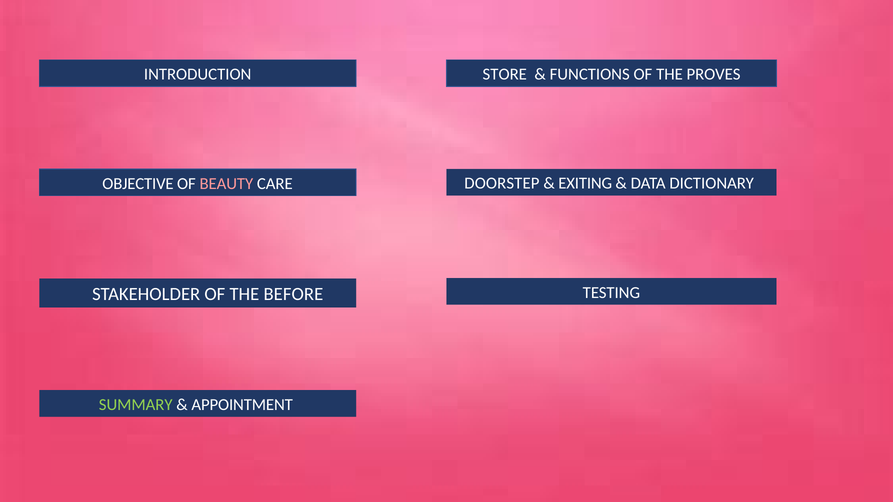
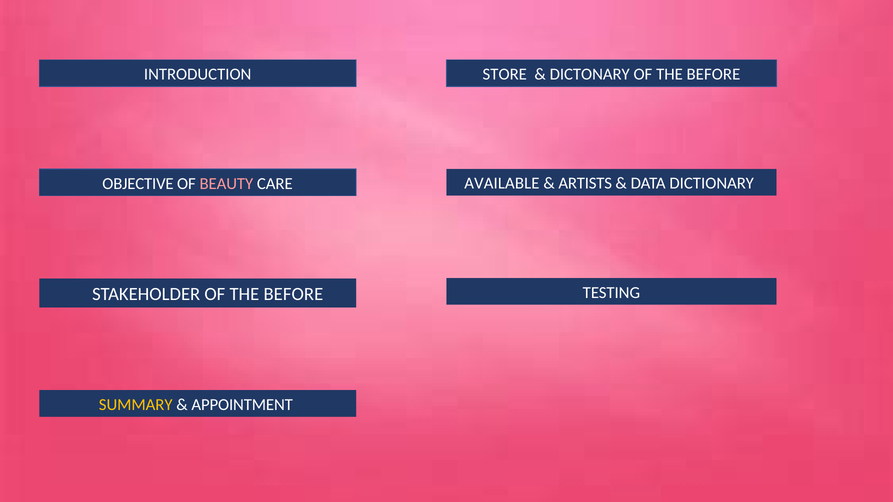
FUNCTIONS: FUNCTIONS -> DICTONARY
PROVES at (714, 74): PROVES -> BEFORE
DOORSTEP: DOORSTEP -> AVAILABLE
EXITING: EXITING -> ARTISTS
SUMMARY colour: light green -> yellow
